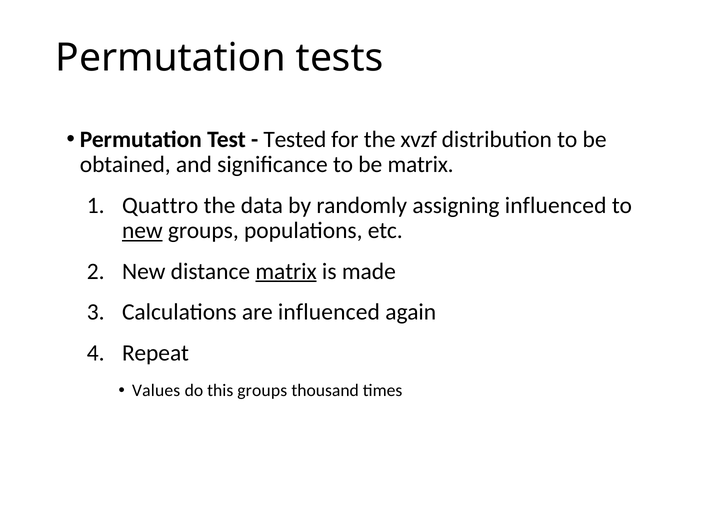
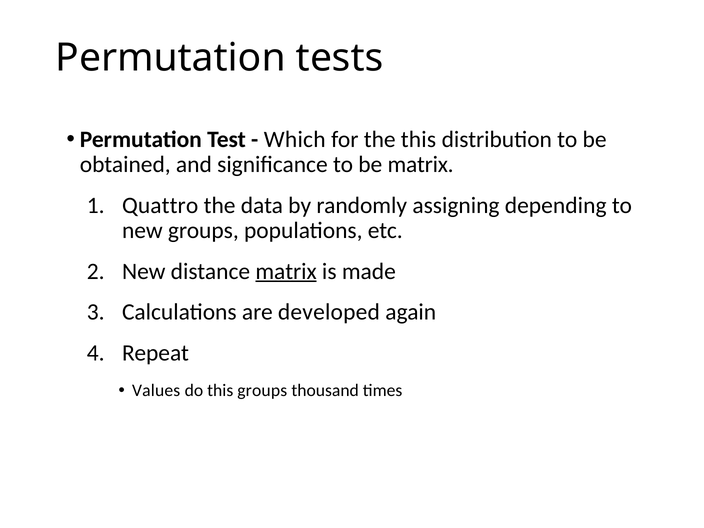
Tested: Tested -> Which
the xvzf: xvzf -> this
assigning influenced: influenced -> depending
new at (142, 231) underline: present -> none
are influenced: influenced -> developed
